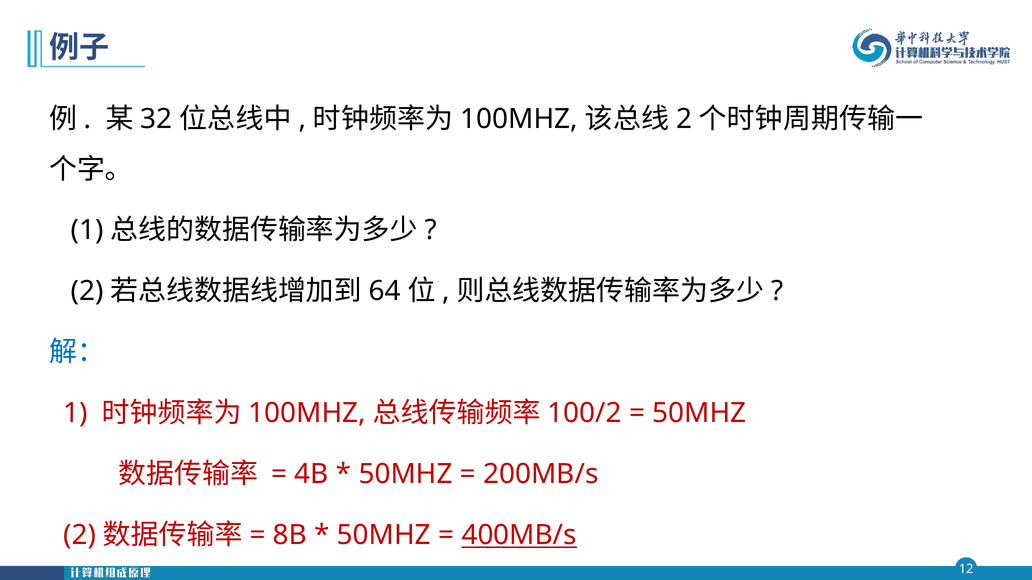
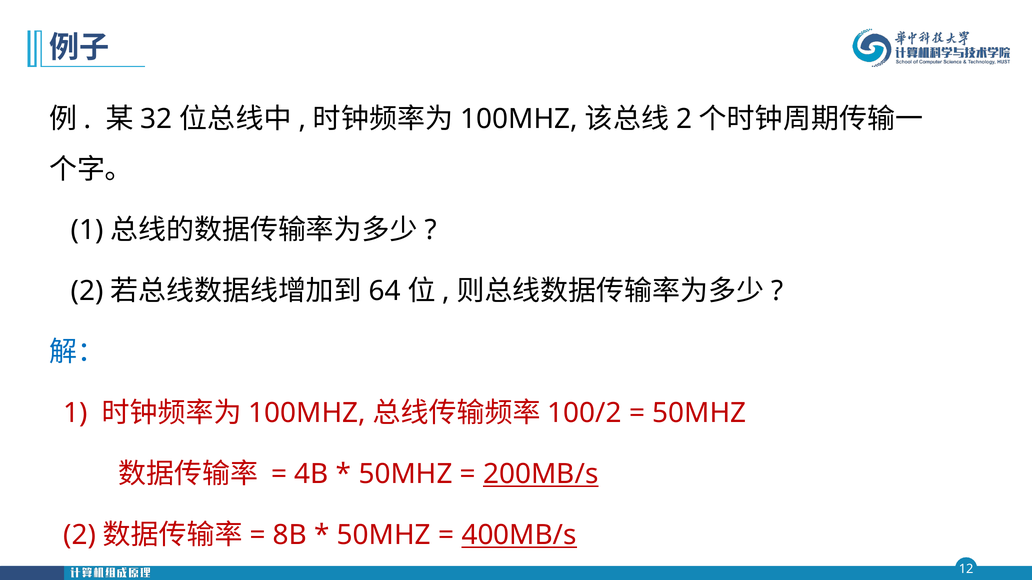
200MB/s underline: none -> present
